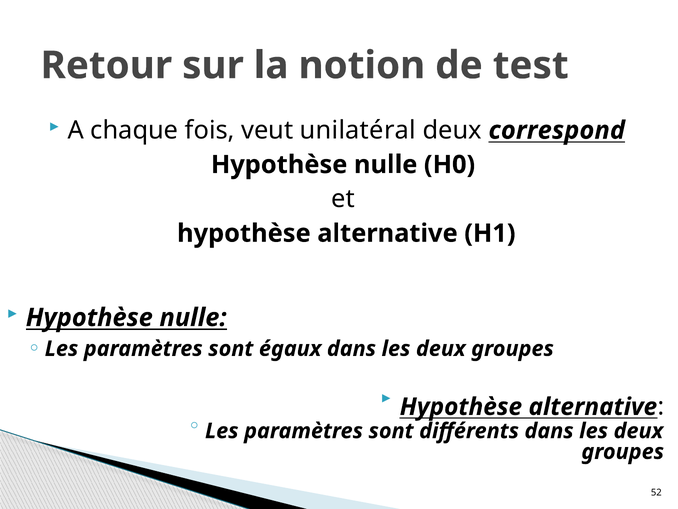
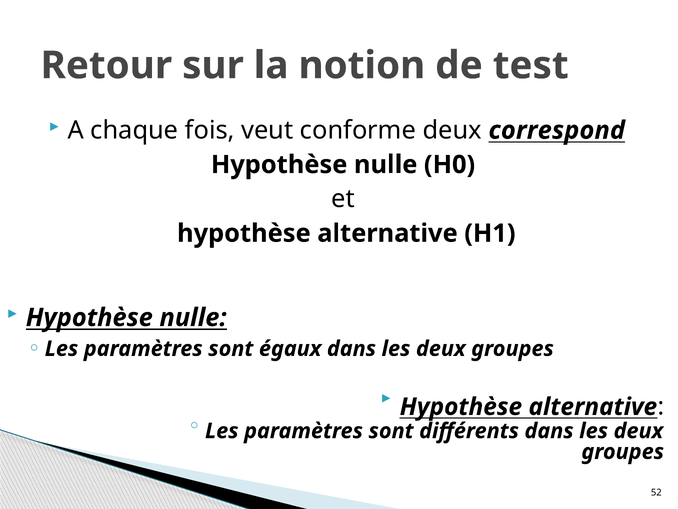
unilatéral: unilatéral -> conforme
